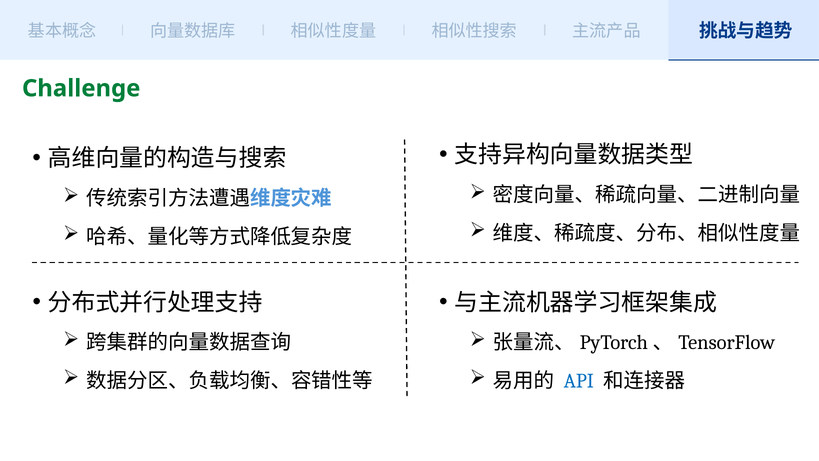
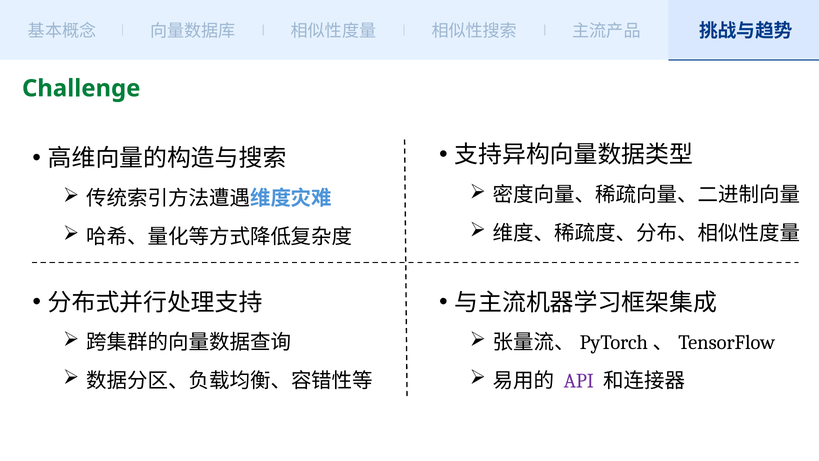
API colour: blue -> purple
